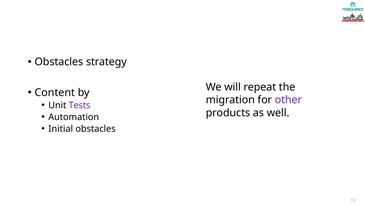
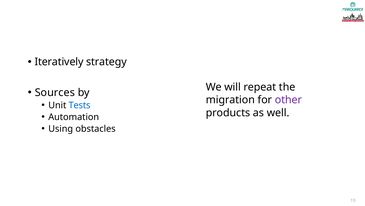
Obstacles at (59, 62): Obstacles -> Iteratively
Content: Content -> Sources
Tests colour: purple -> blue
Initial: Initial -> Using
